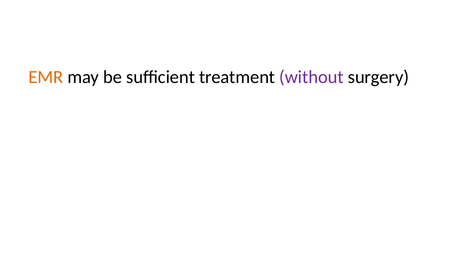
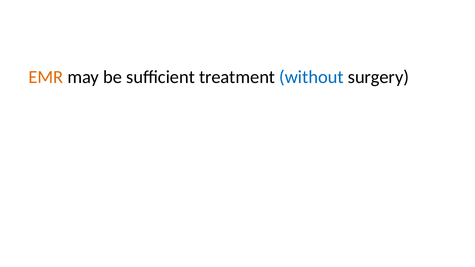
without colour: purple -> blue
